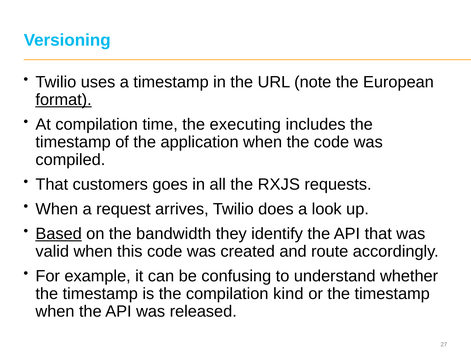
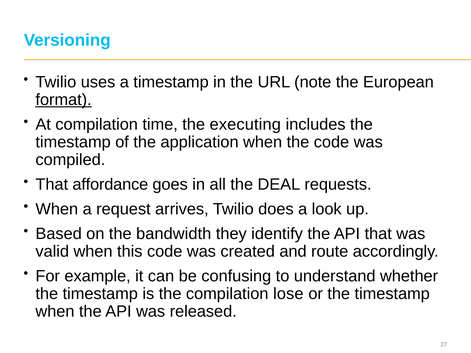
customers: customers -> affordance
RXJS: RXJS -> DEAL
Based underline: present -> none
kind: kind -> lose
